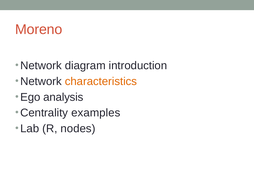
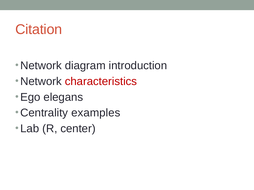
Moreno: Moreno -> Citation
characteristics colour: orange -> red
analysis: analysis -> elegans
nodes: nodes -> center
